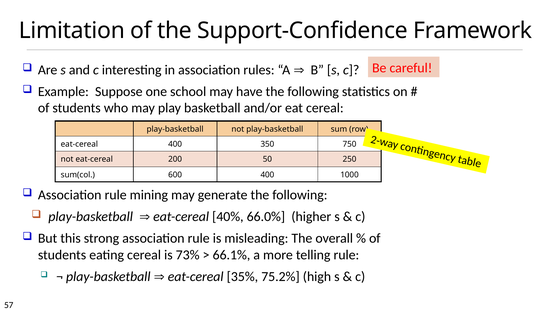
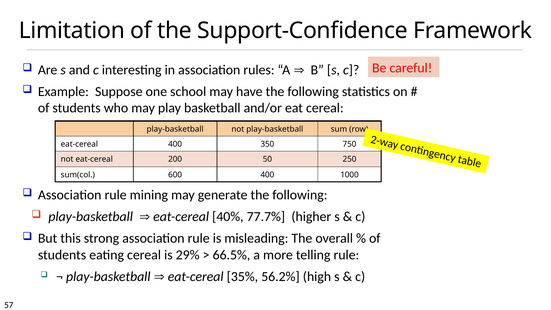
66.0%: 66.0% -> 77.7%
73%: 73% -> 29%
66.1%: 66.1% -> 66.5%
75.2%: 75.2% -> 56.2%
